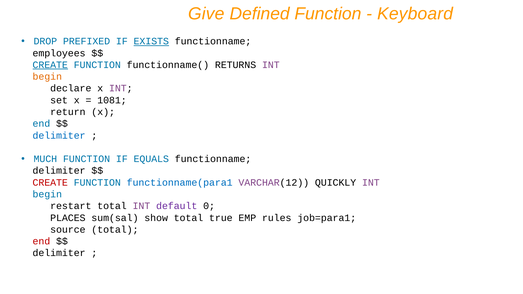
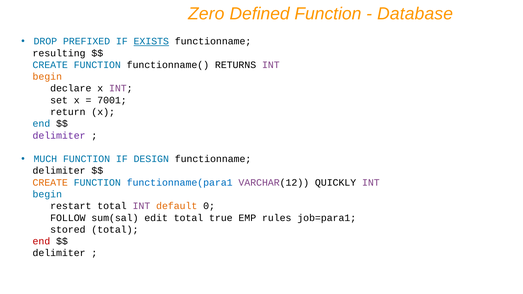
Give: Give -> Zero
Keyboard: Keyboard -> Database
employees: employees -> resulting
CREATE at (50, 65) underline: present -> none
1081: 1081 -> 7001
delimiter at (59, 136) colour: blue -> purple
EQUALS: EQUALS -> DESIGN
CREATE at (50, 183) colour: red -> orange
default colour: purple -> orange
PLACES: PLACES -> FOLLOW
show: show -> edit
source: source -> stored
